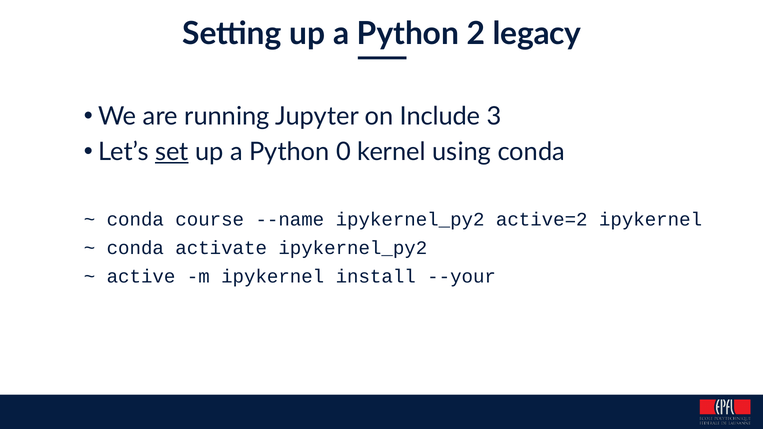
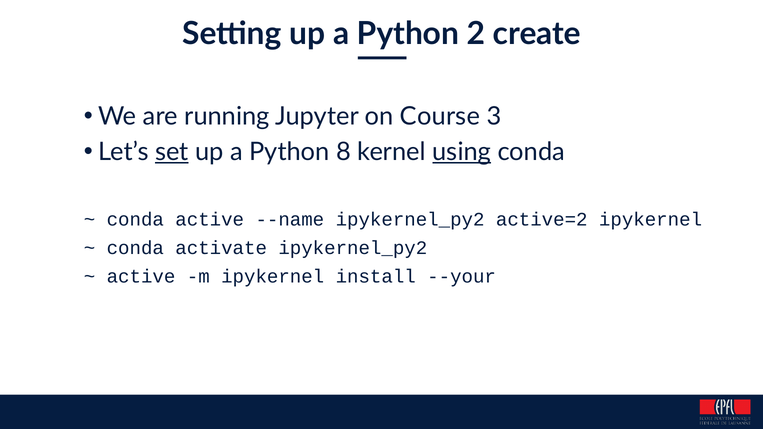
legacy: legacy -> create
Include: Include -> Course
0: 0 -> 8
using underline: none -> present
conda course: course -> active
